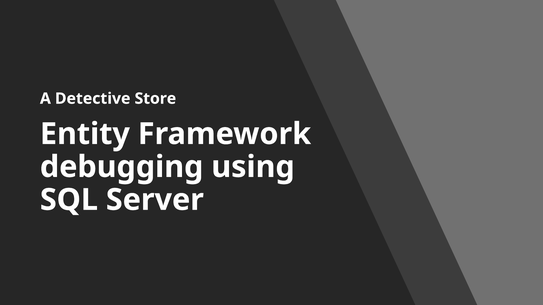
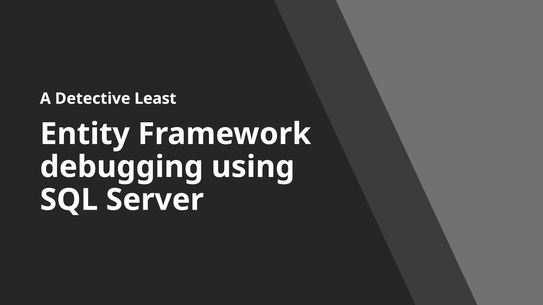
Store: Store -> Least
